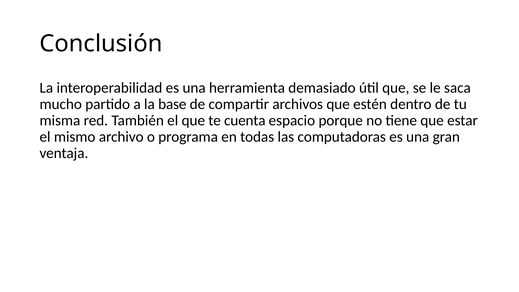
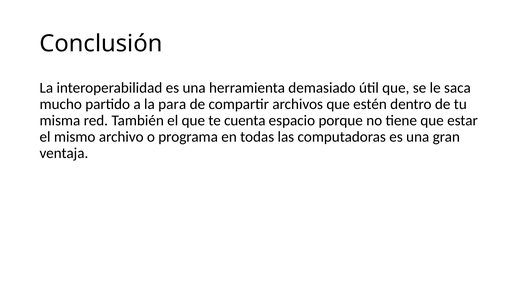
base: base -> para
